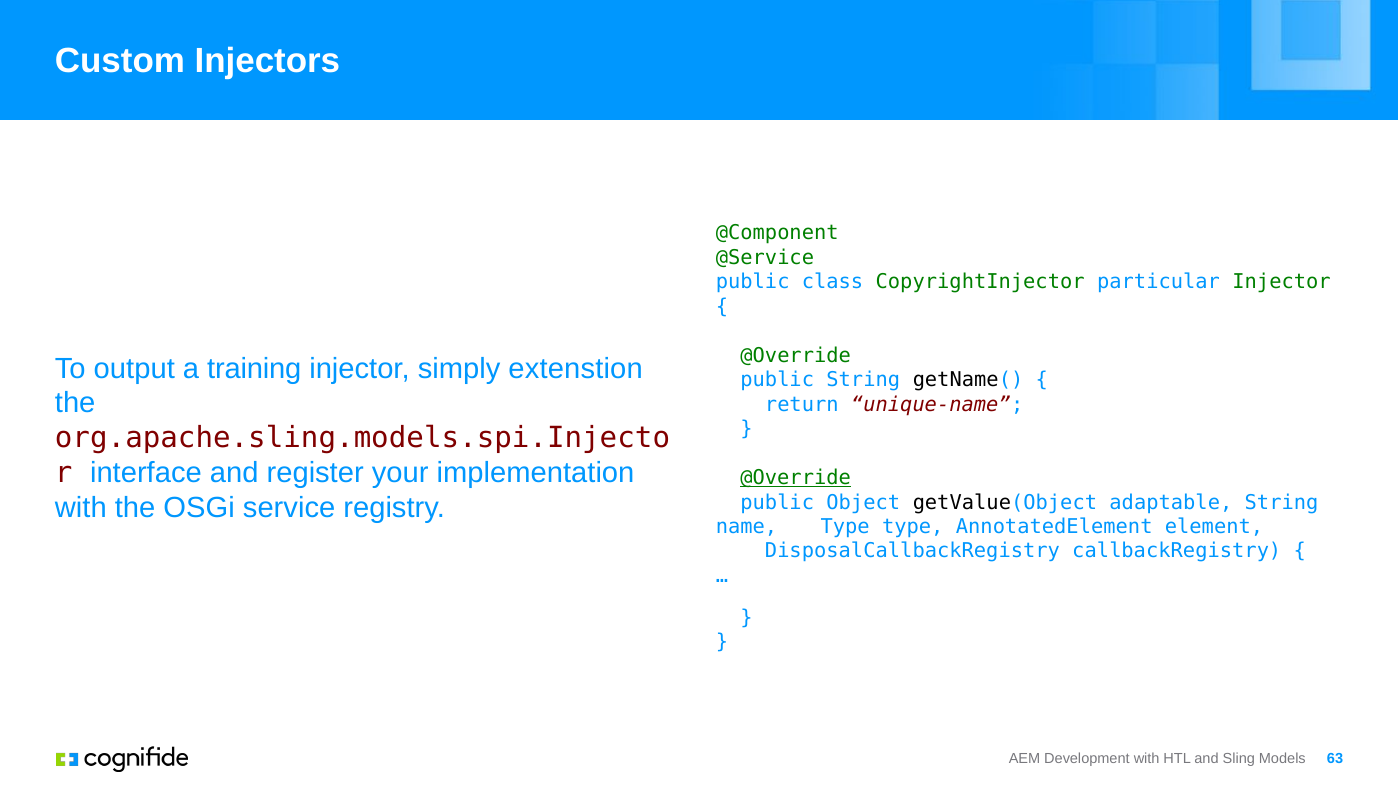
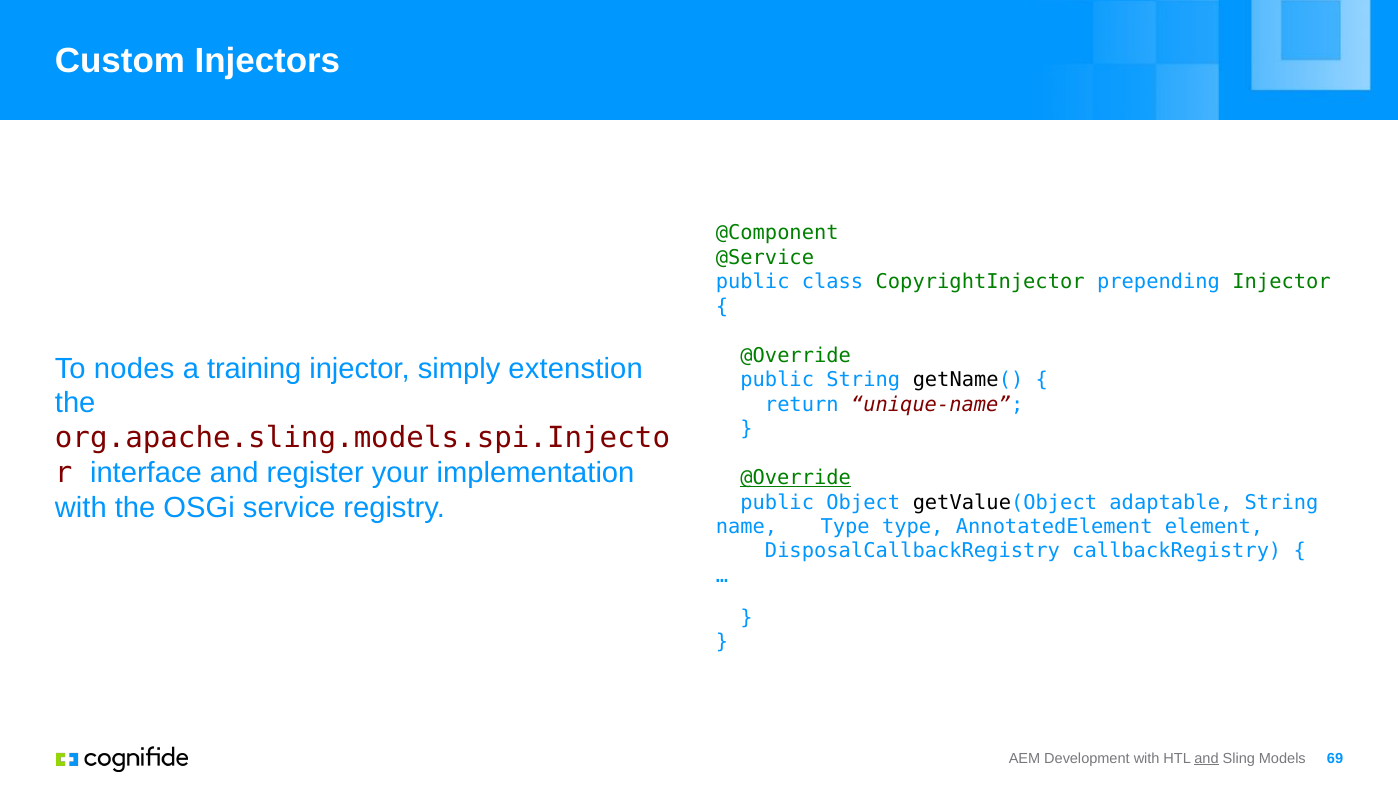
particular: particular -> prepending
output: output -> nodes
and at (1207, 759) underline: none -> present
63: 63 -> 69
